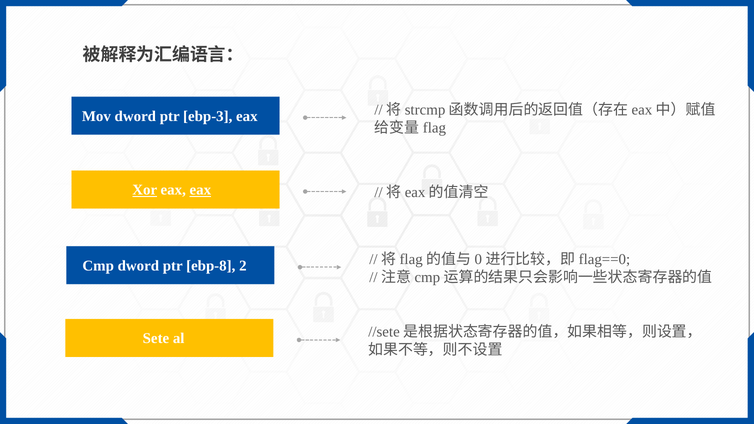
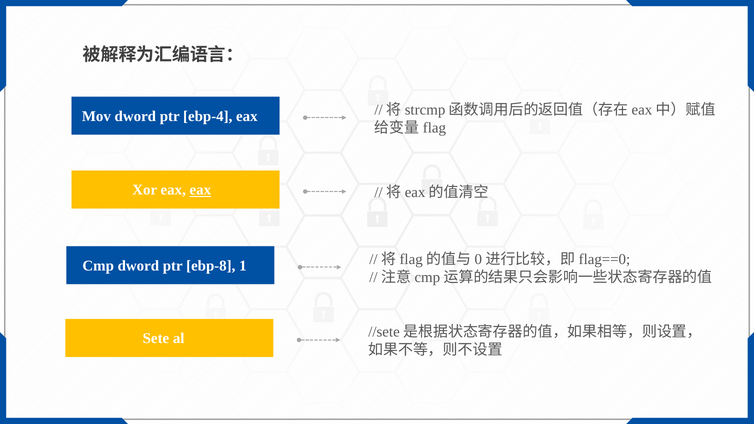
ebp-3: ebp-3 -> ebp-4
Xor underline: present -> none
2: 2 -> 1
